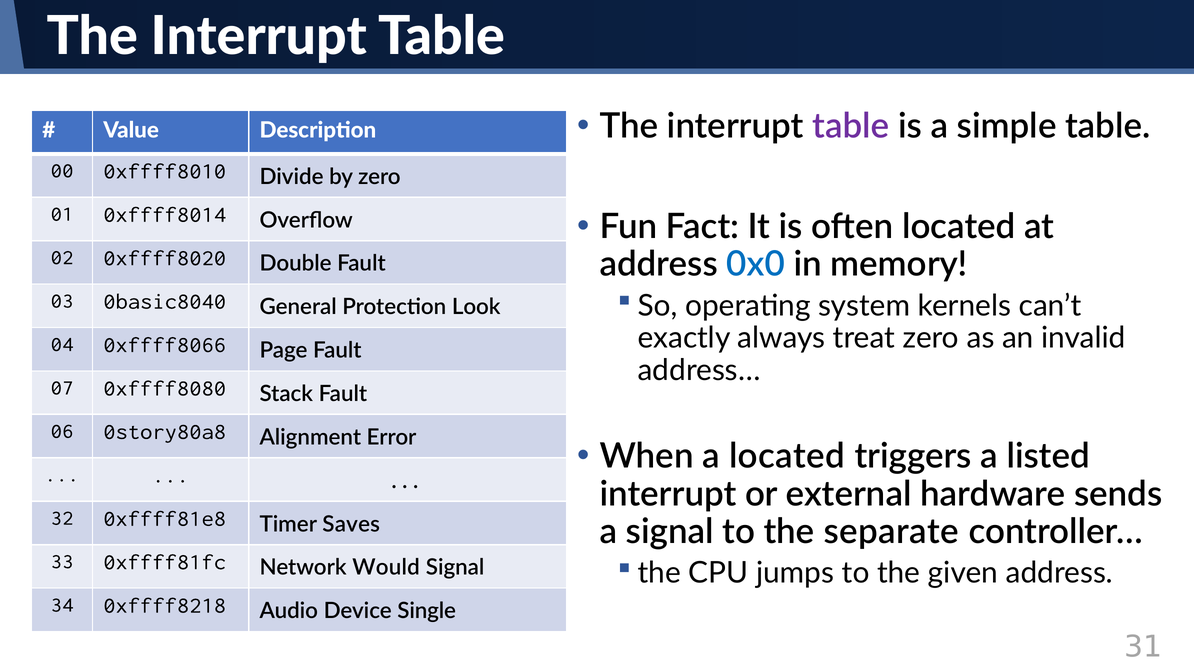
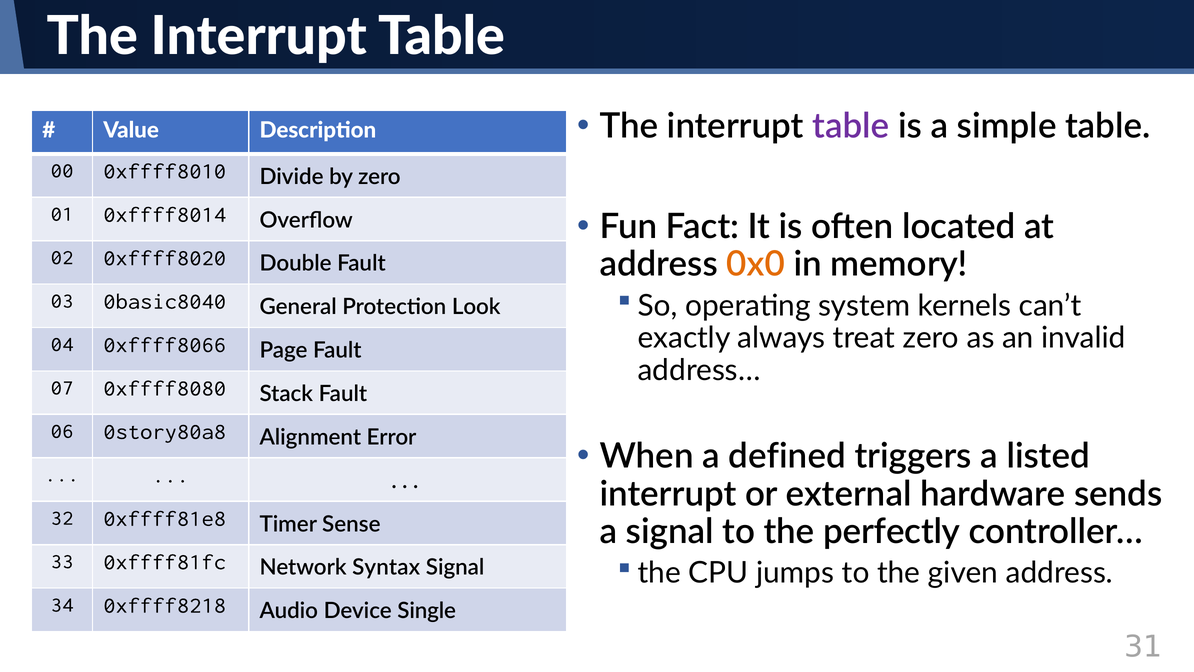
0x0 colour: blue -> orange
a located: located -> defined
Saves: Saves -> Sense
separate: separate -> perfectly
Would: Would -> Syntax
